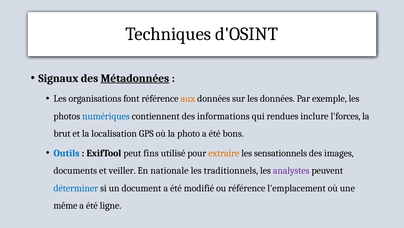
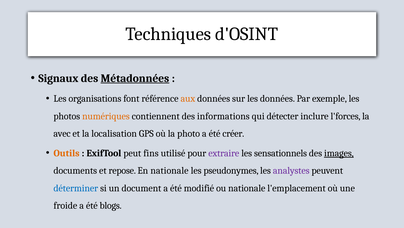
numériques colour: blue -> orange
rendues: rendues -> détecter
brut: brut -> avec
bons: bons -> créer
Outils colour: blue -> orange
extraire colour: orange -> purple
images underline: none -> present
veiller: veiller -> repose
traditionnels: traditionnels -> pseudonymes
ou référence: référence -> nationale
même: même -> froide
ligne: ligne -> blogs
